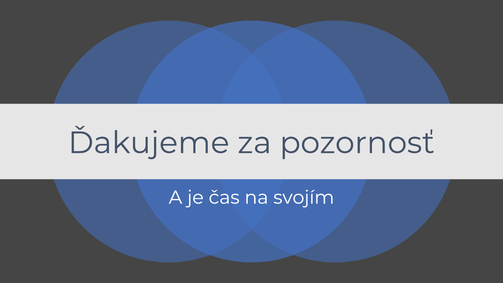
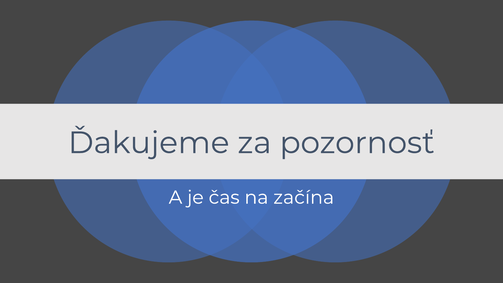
svojím: svojím -> začína
